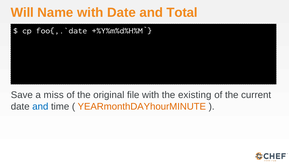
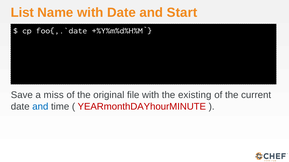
Will: Will -> List
Total: Total -> Start
YEARmonthDAYhourMINUTE colour: orange -> red
